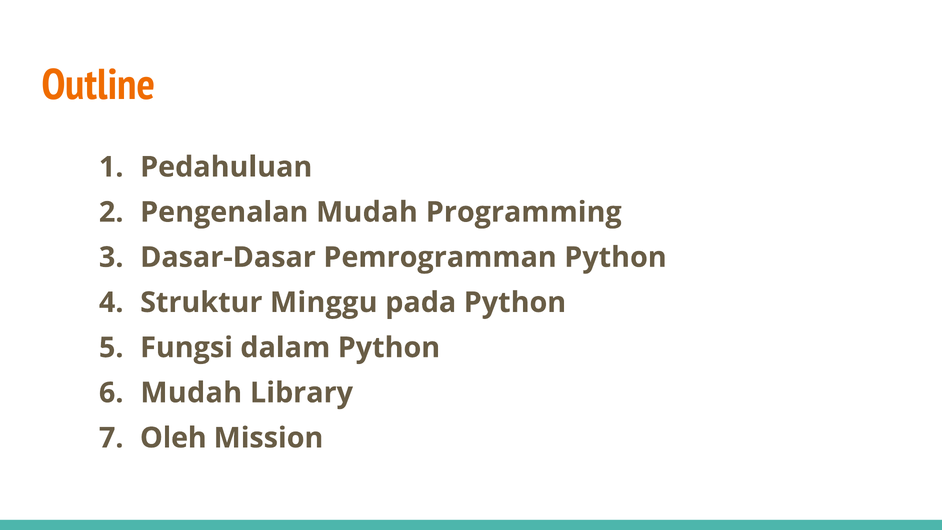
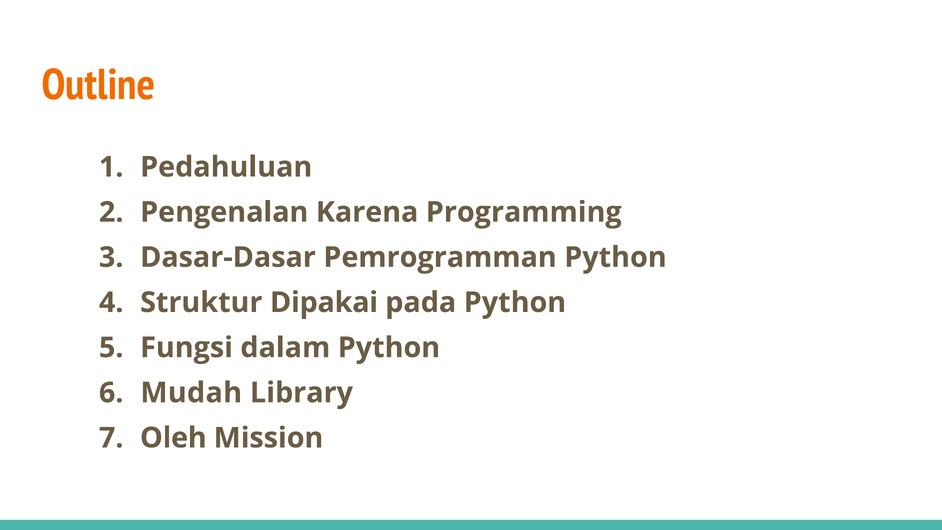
Pengenalan Mudah: Mudah -> Karena
Minggu: Minggu -> Dipakai
